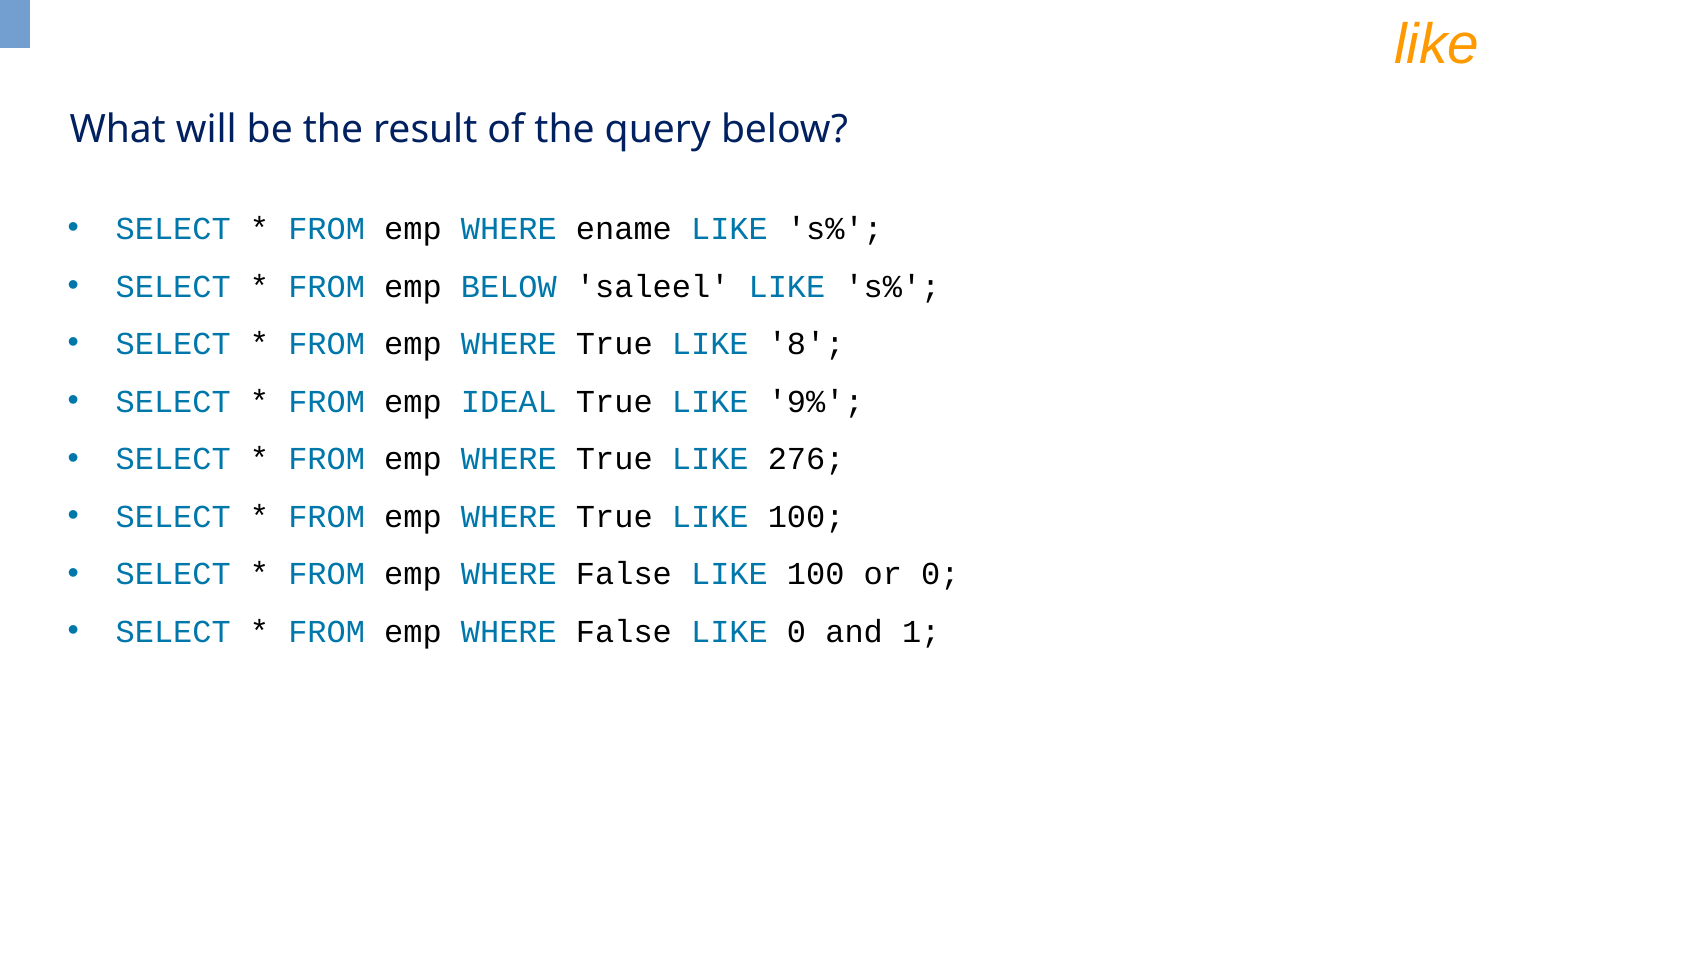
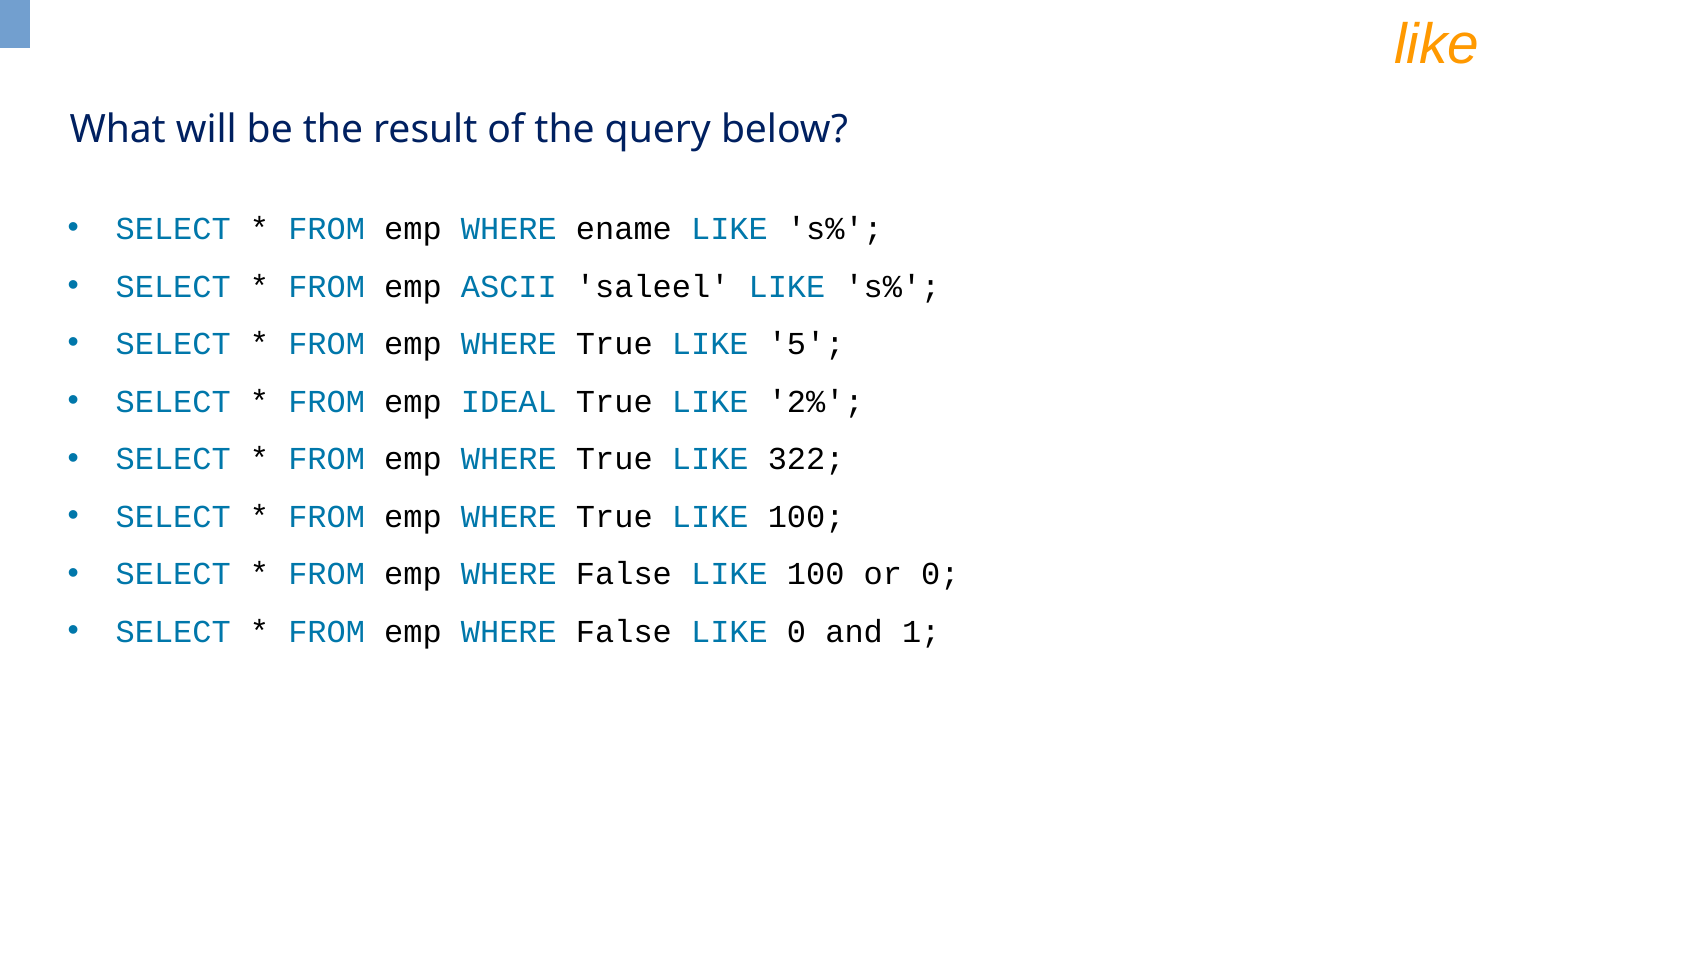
emp BELOW: BELOW -> ASCII
8: 8 -> 5
9%: 9% -> 2%
276: 276 -> 322
